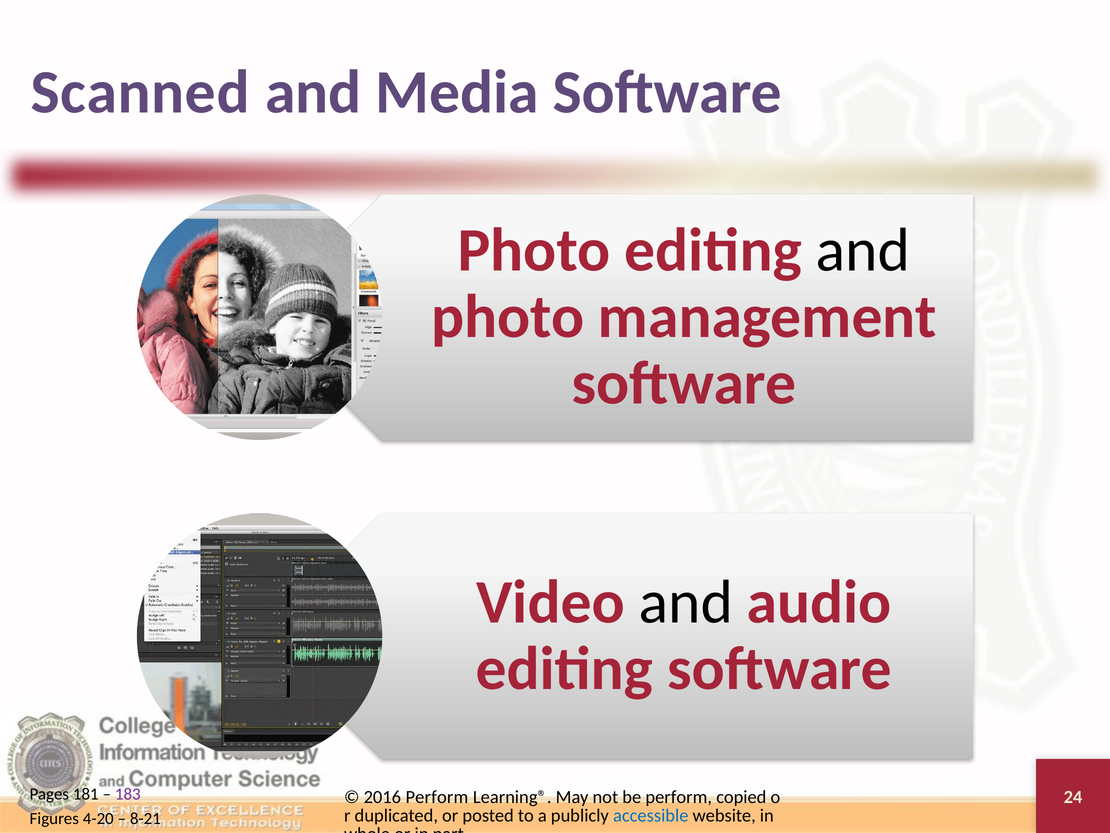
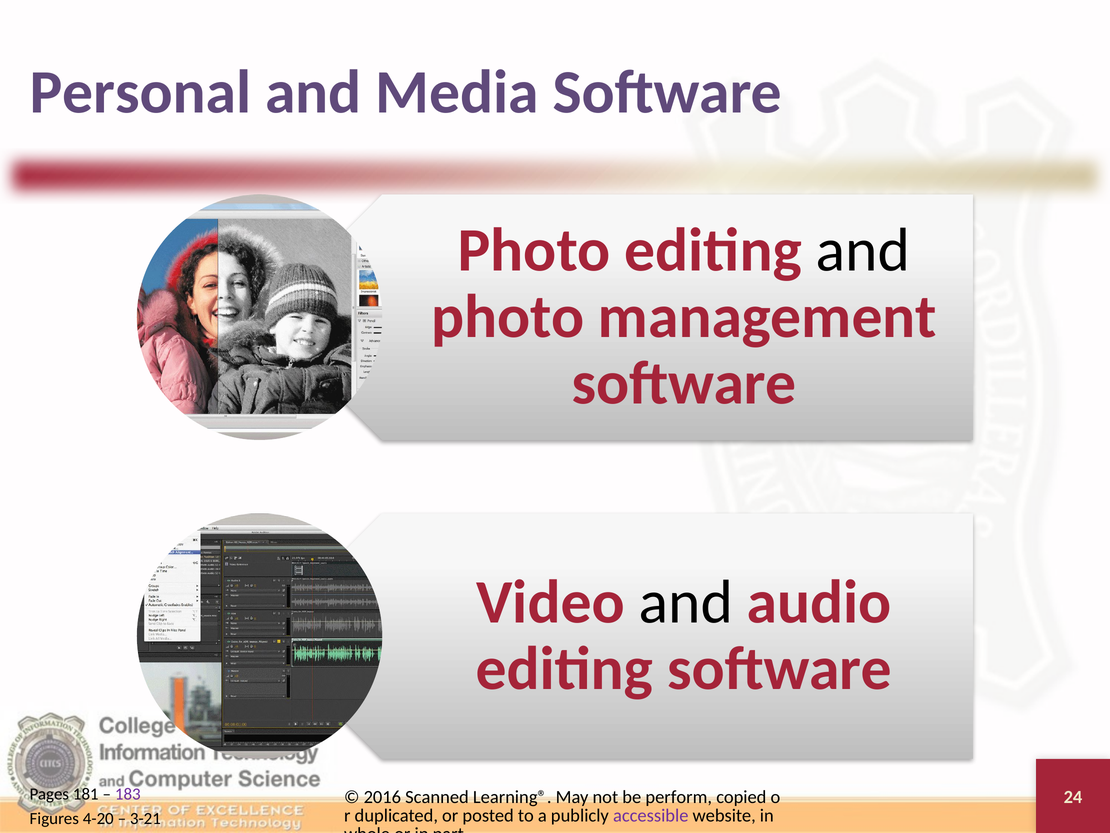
Scanned: Scanned -> Personal
2016 Perform: Perform -> Scanned
accessible colour: blue -> purple
8-21: 8-21 -> 3-21
